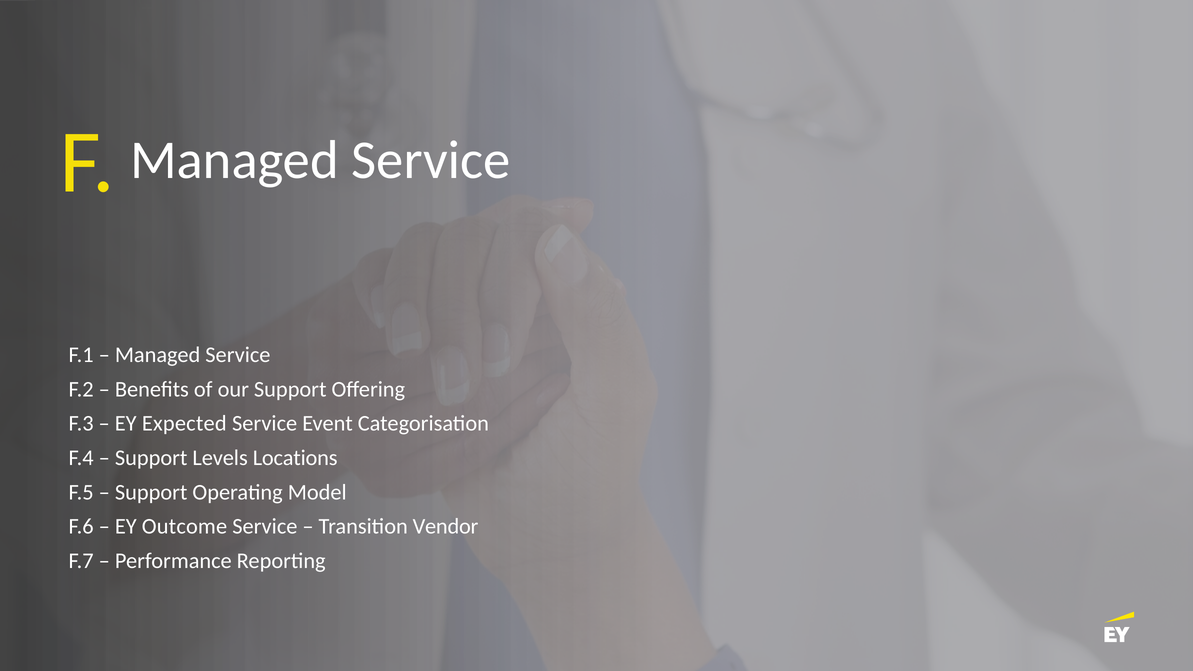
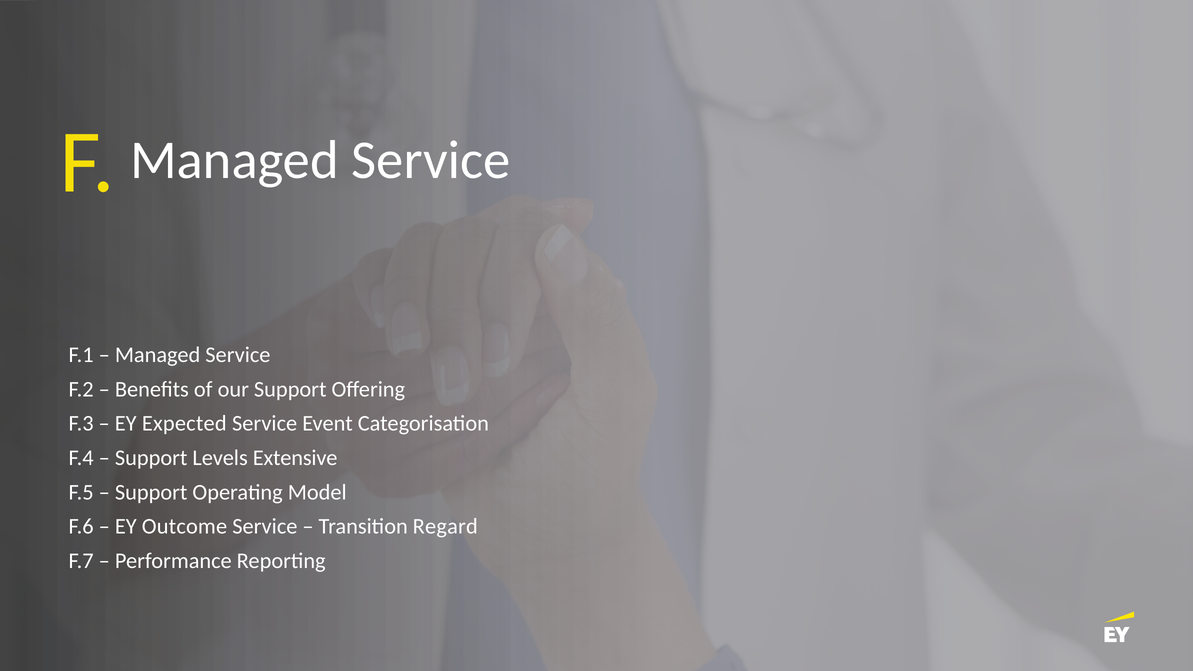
Locations: Locations -> Extensive
Vendor: Vendor -> Regard
